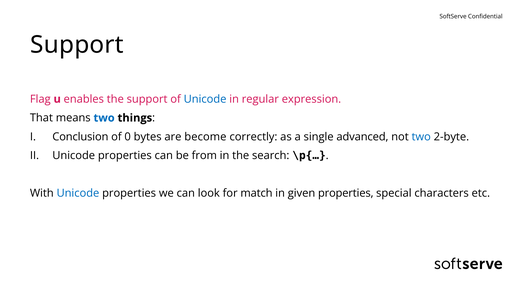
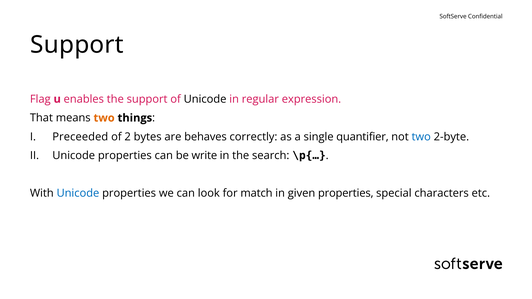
Unicode at (205, 99) colour: blue -> black
two at (104, 118) colour: blue -> orange
Conclusion: Conclusion -> Preceeded
0: 0 -> 2
become: become -> behaves
advanced: advanced -> quantifier
from: from -> write
